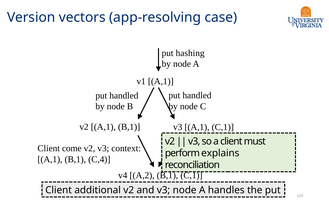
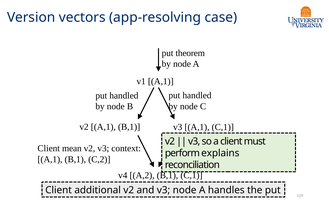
hashing: hashing -> theorem
come: come -> mean
C,4: C,4 -> C,2
